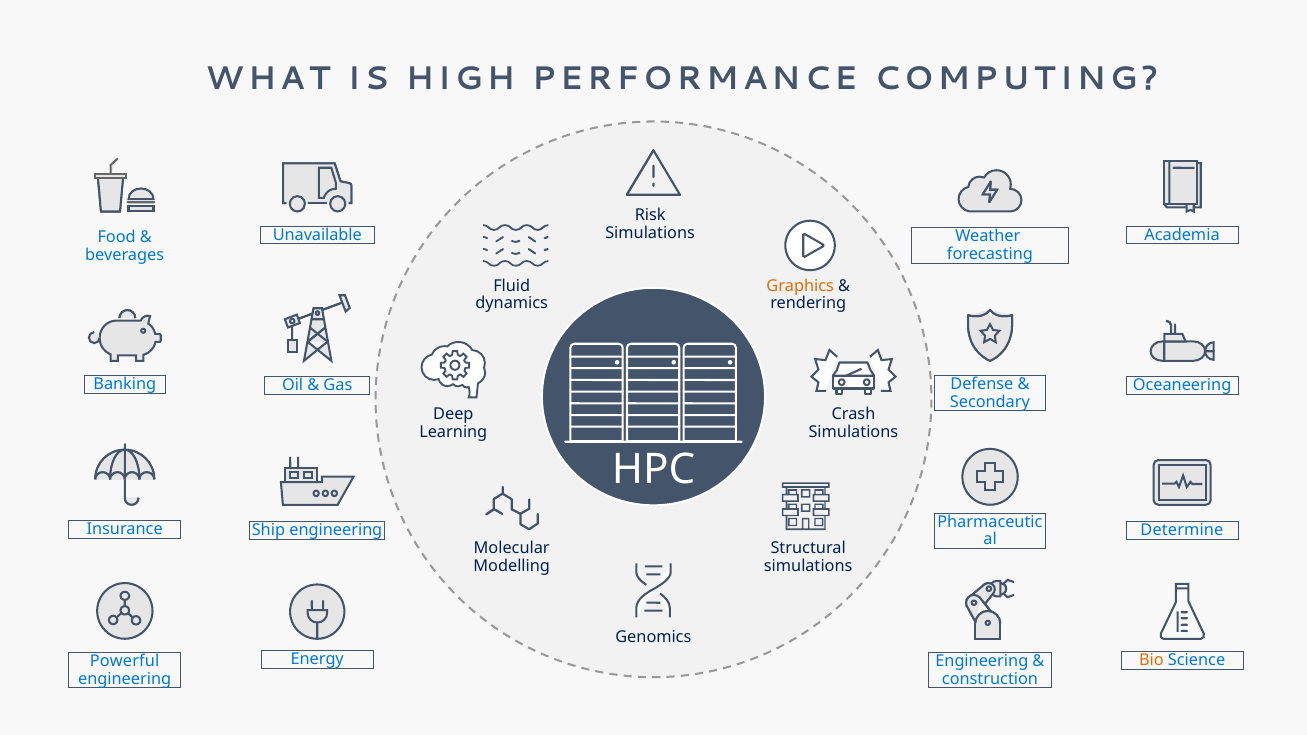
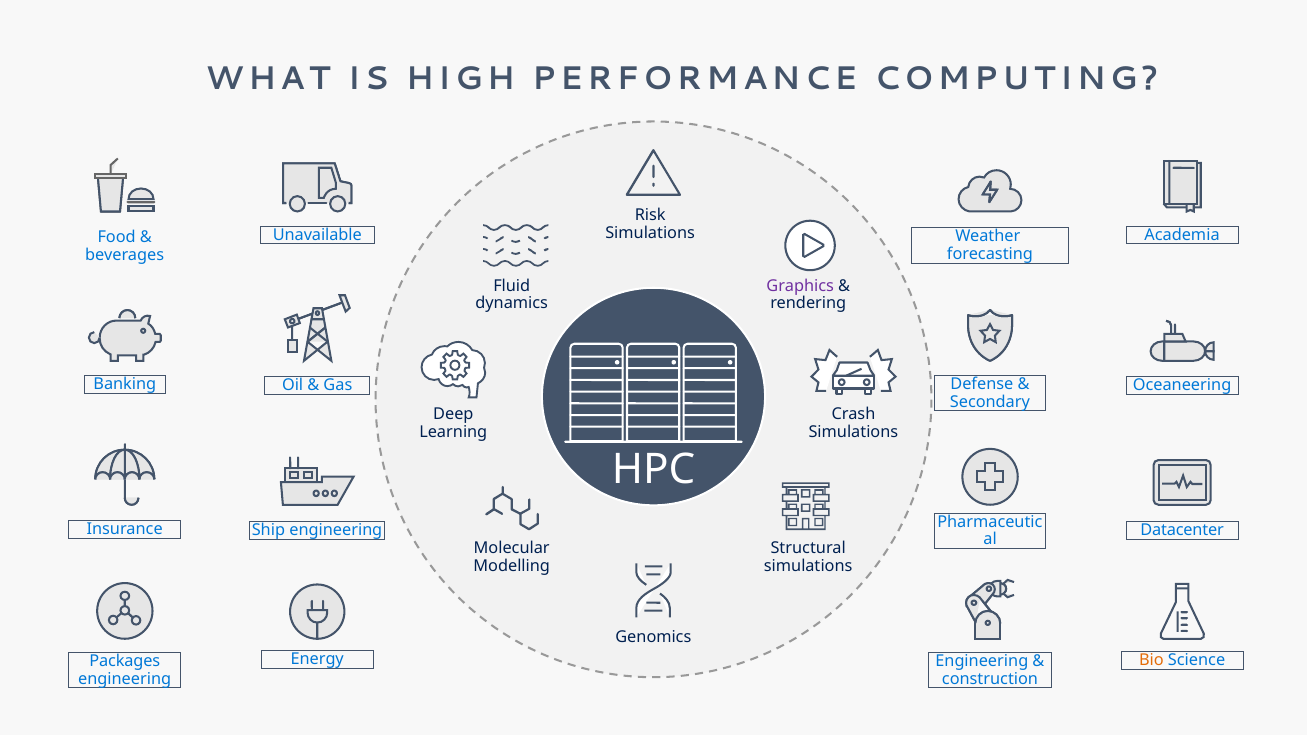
Graphics colour: orange -> purple
Determine: Determine -> Datacenter
Powerful: Powerful -> Packages
